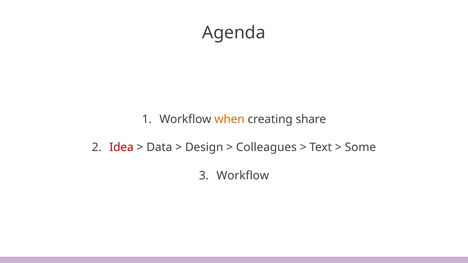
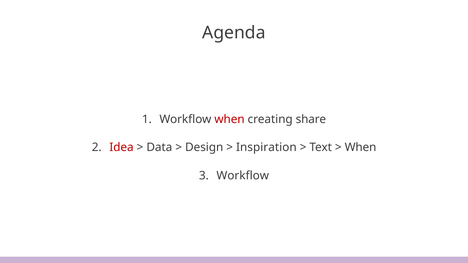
when at (229, 119) colour: orange -> red
Colleagues: Colleagues -> Inspiration
Some at (360, 148): Some -> When
